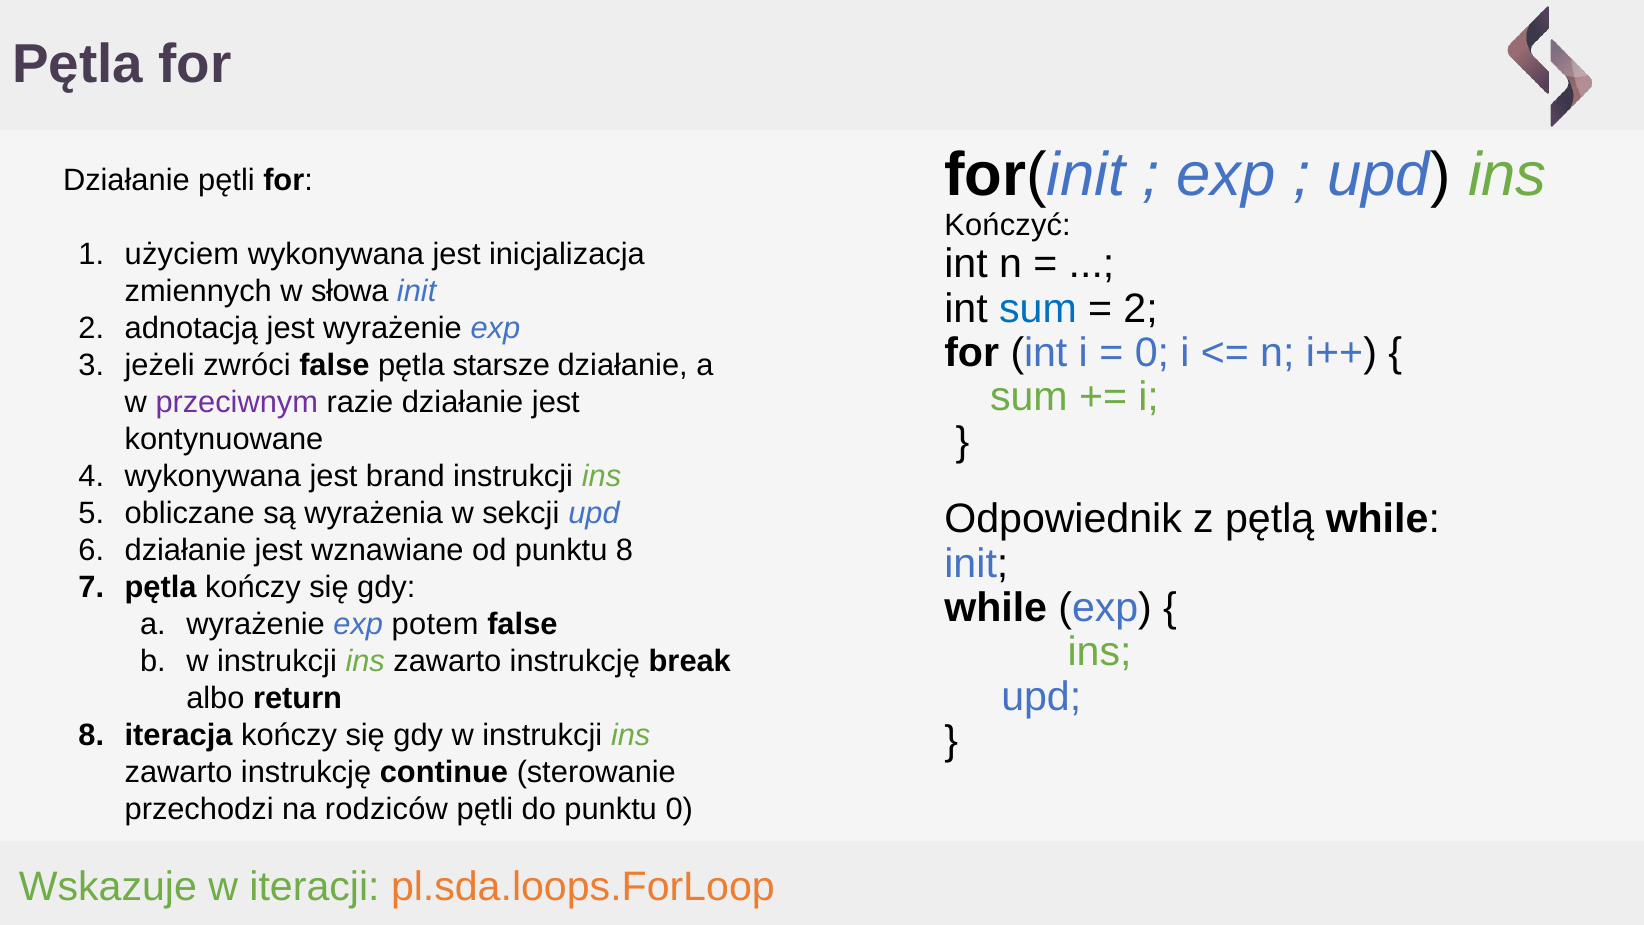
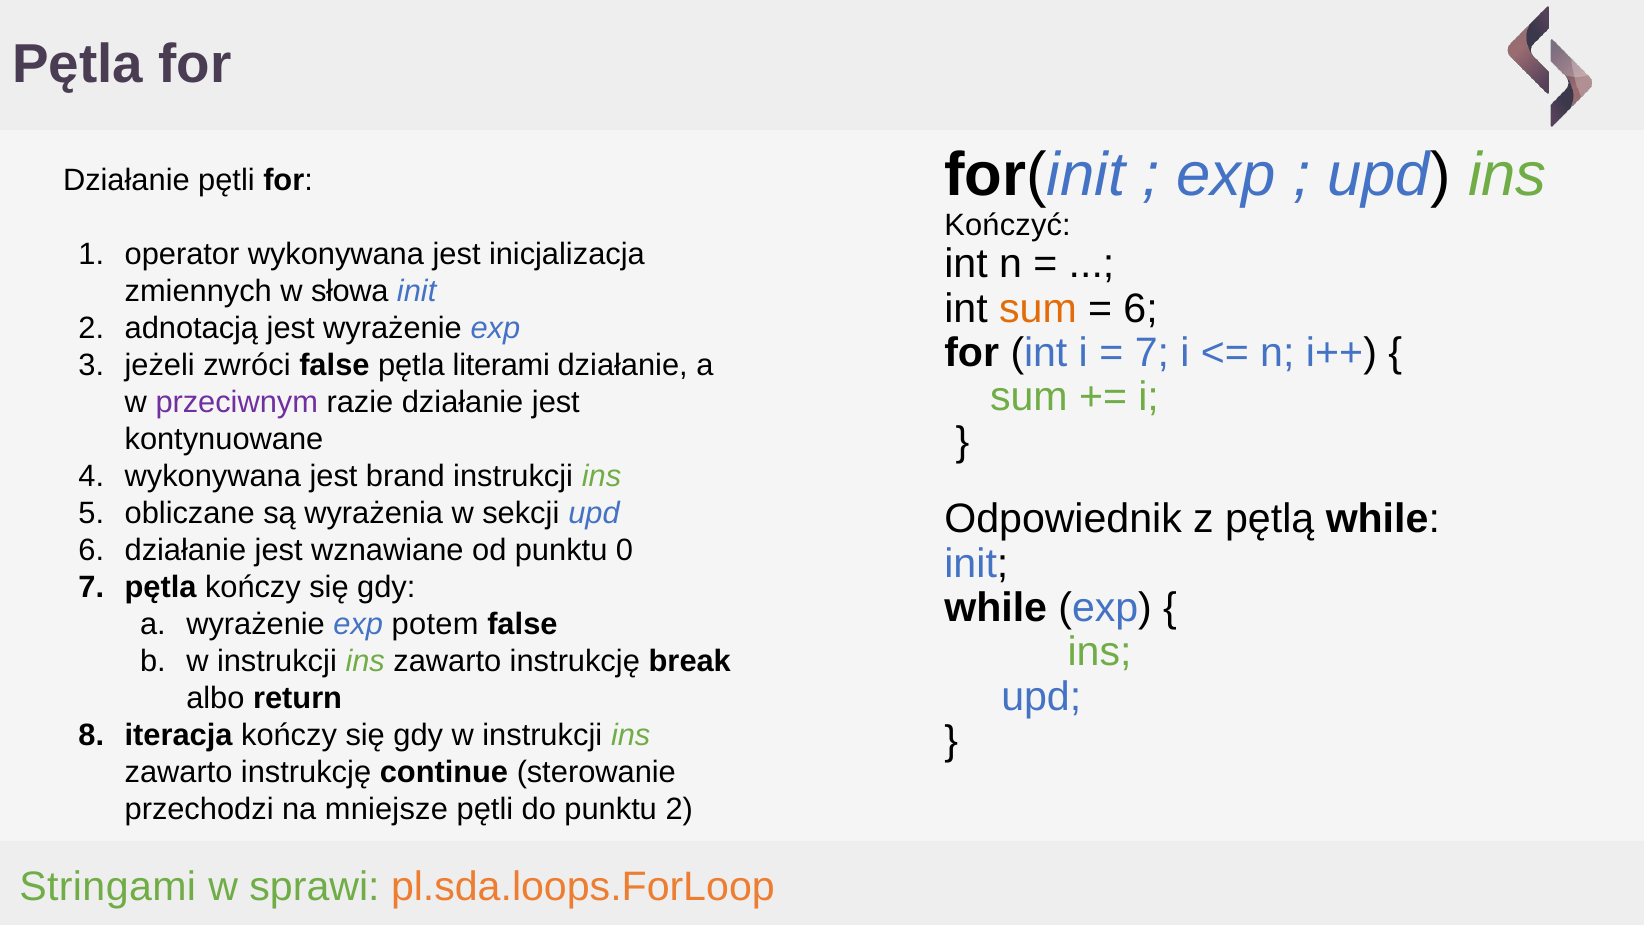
użyciem: użyciem -> operator
sum at (1038, 308) colour: blue -> orange
2 at (1141, 308): 2 -> 6
0 at (1152, 353): 0 -> 7
starsze: starsze -> literami
punktu 8: 8 -> 0
rodziców: rodziców -> mniejsze
punktu 0: 0 -> 2
Wskazuje: Wskazuje -> Stringami
iteracji: iteracji -> sprawi
